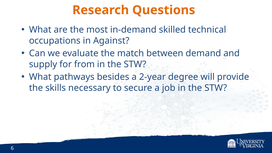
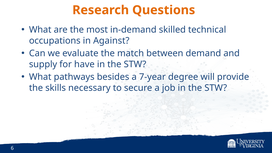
from: from -> have
2-year: 2-year -> 7-year
